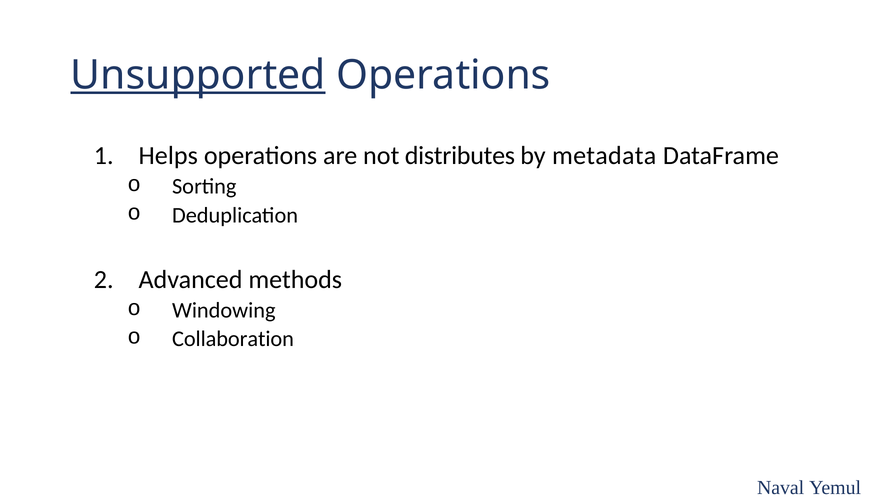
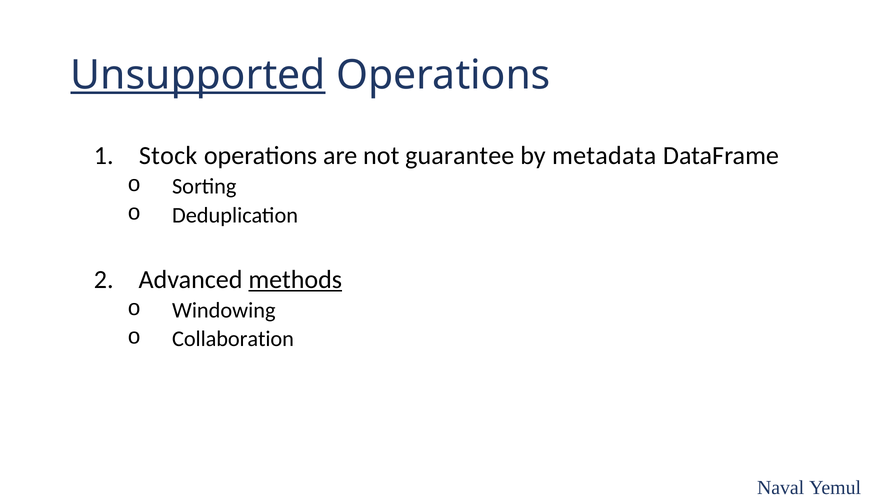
Helps: Helps -> Stock
distributes: distributes -> guarantee
methods underline: none -> present
